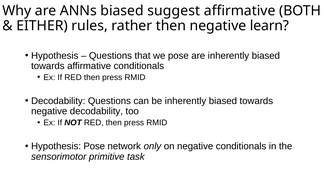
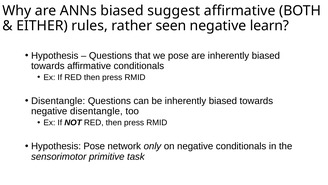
rather then: then -> seen
Decodability at (58, 101): Decodability -> Disentangle
negative decodability: decodability -> disentangle
